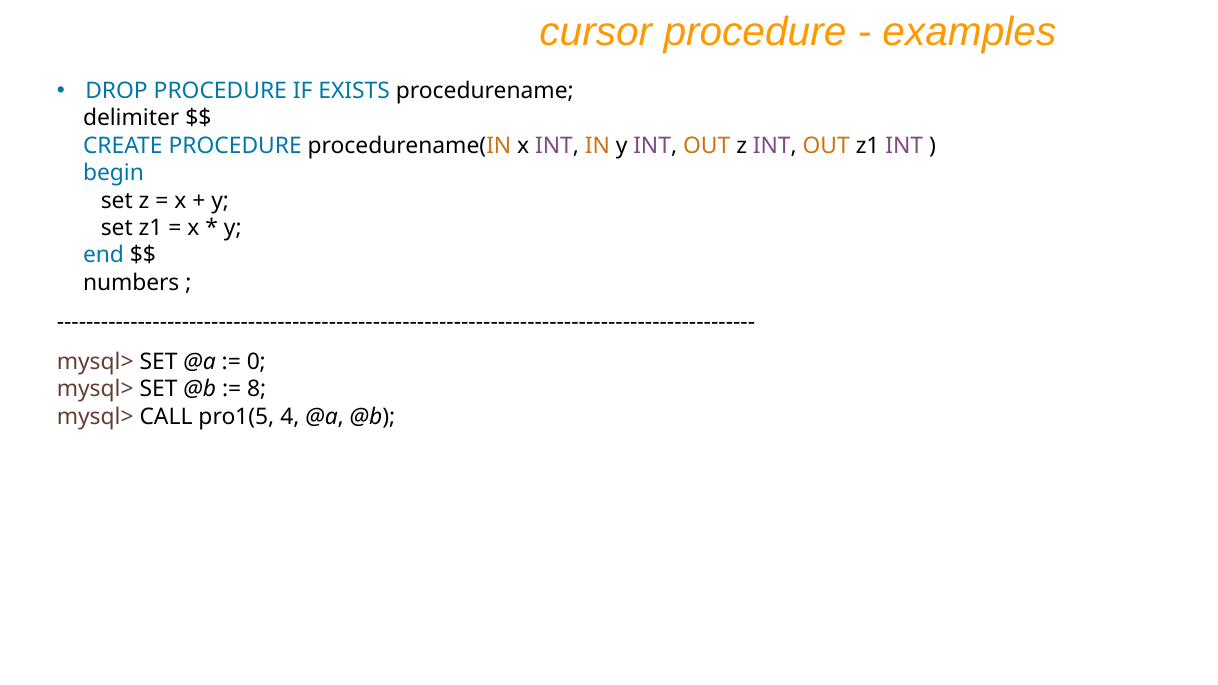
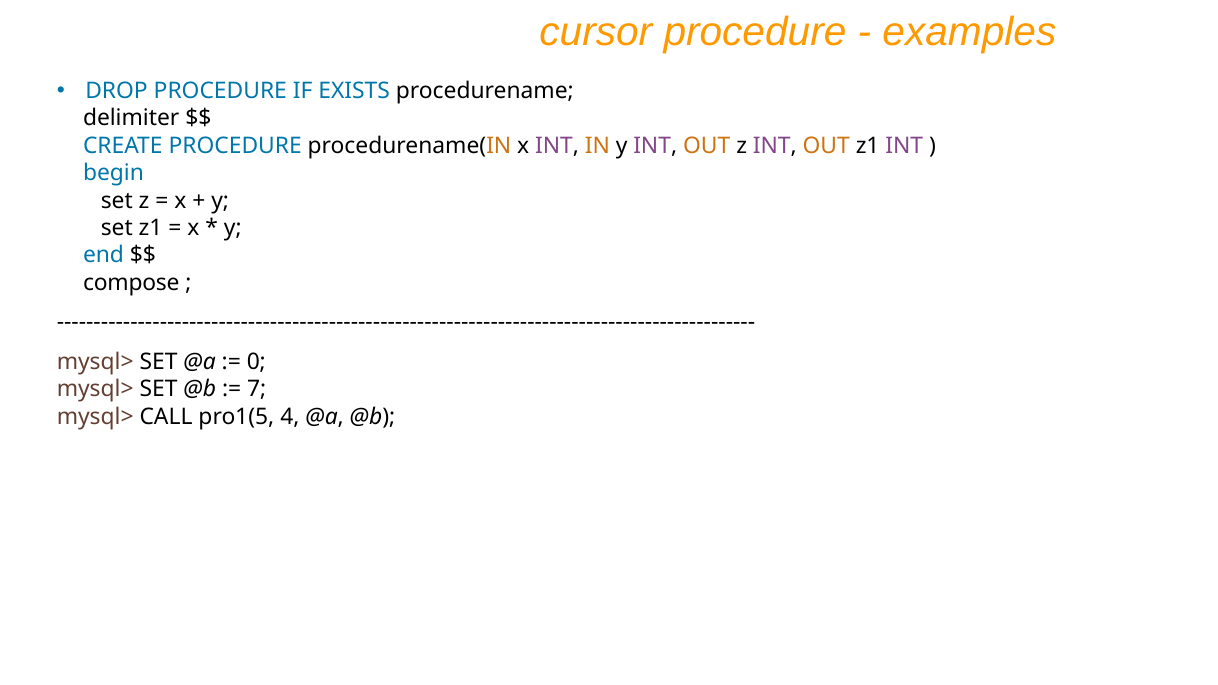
numbers: numbers -> compose
8: 8 -> 7
